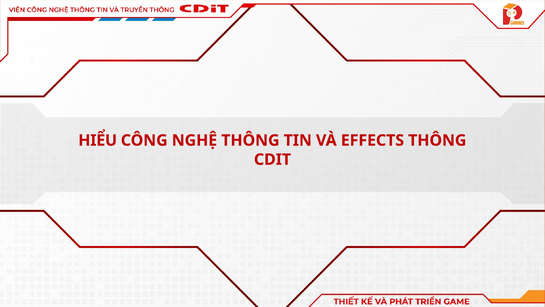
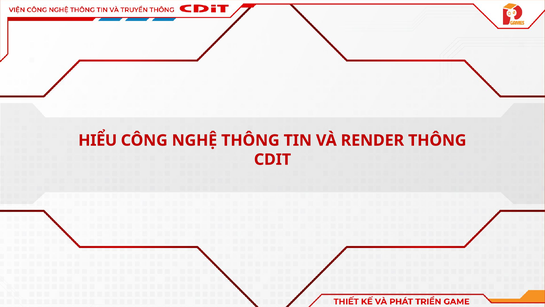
EFFECTS: EFFECTS -> RENDER
